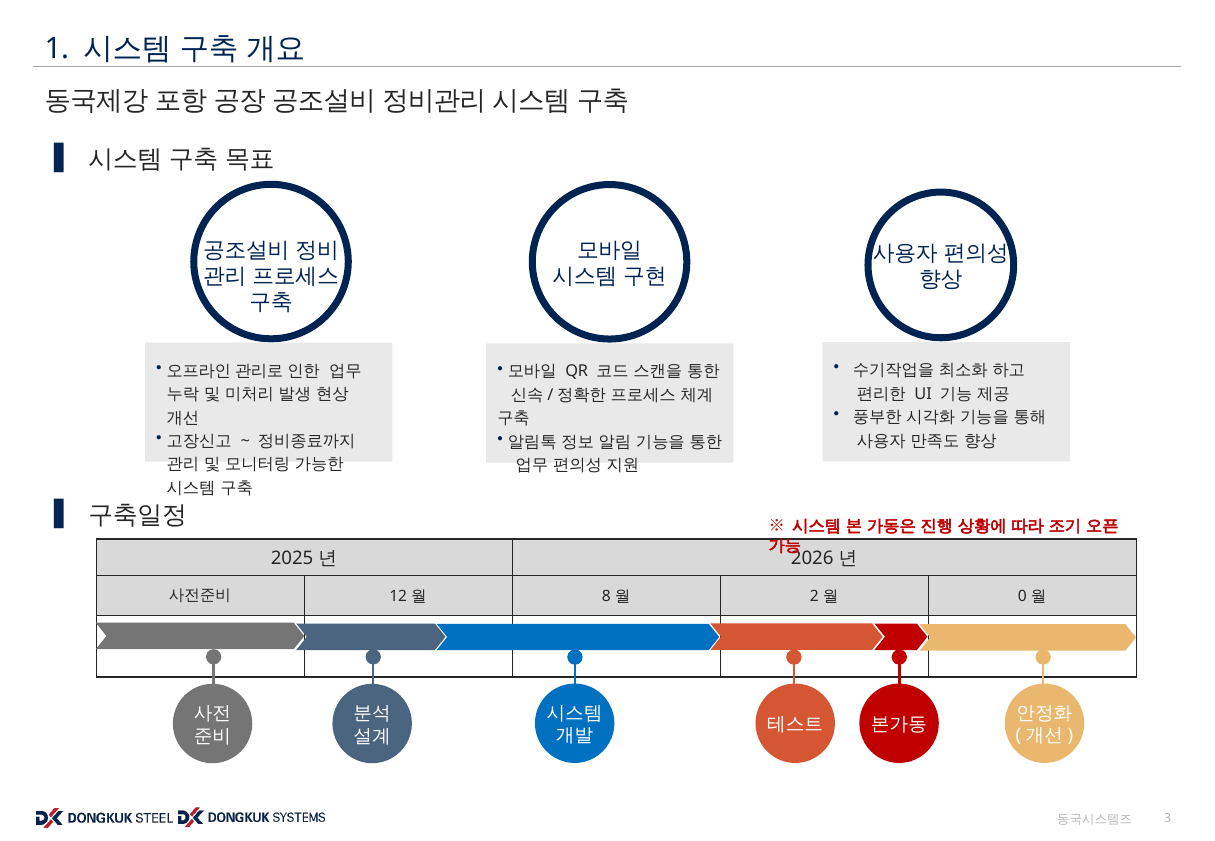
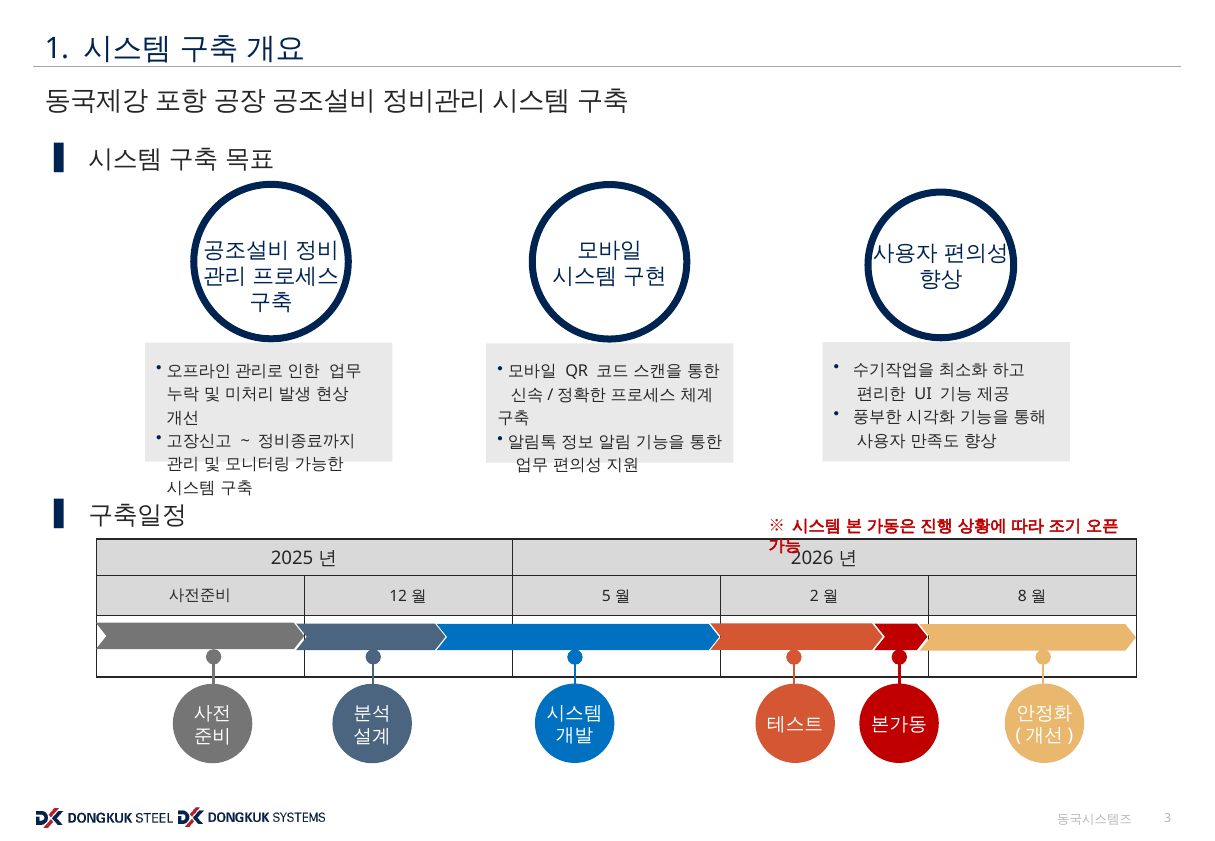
8: 8 -> 5
0: 0 -> 8
